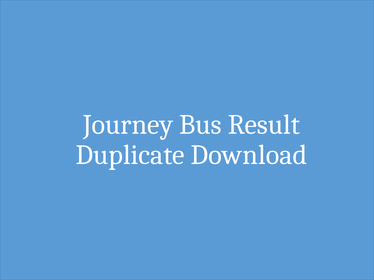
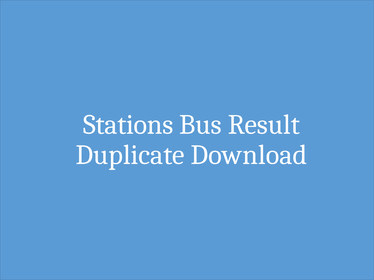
Journey: Journey -> Stations
